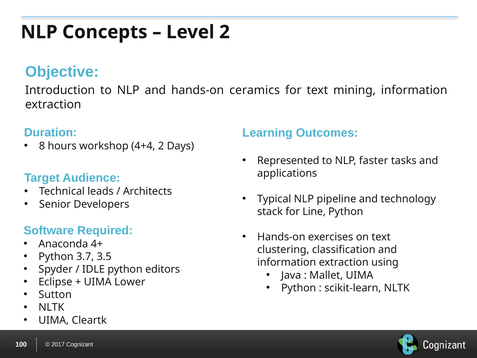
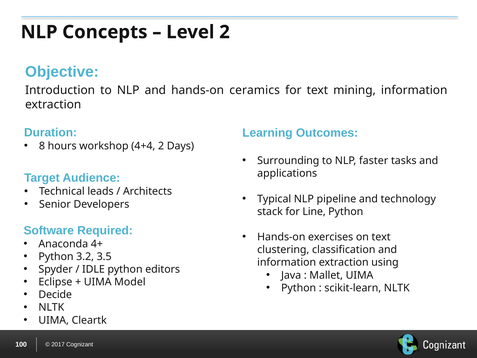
Represented: Represented -> Surrounding
3.7: 3.7 -> 3.2
Lower: Lower -> Model
Sutton: Sutton -> Decide
